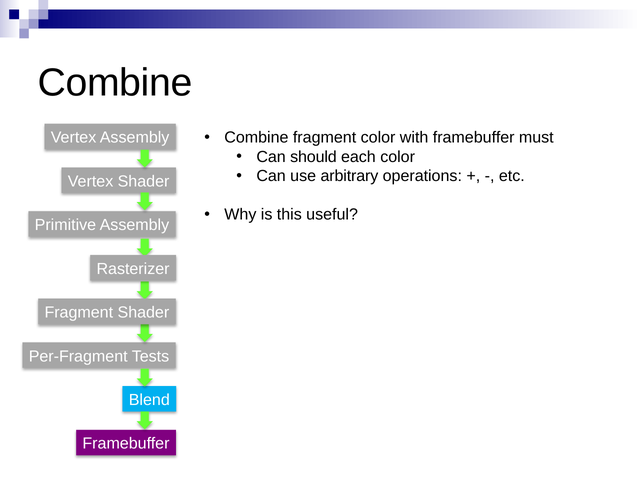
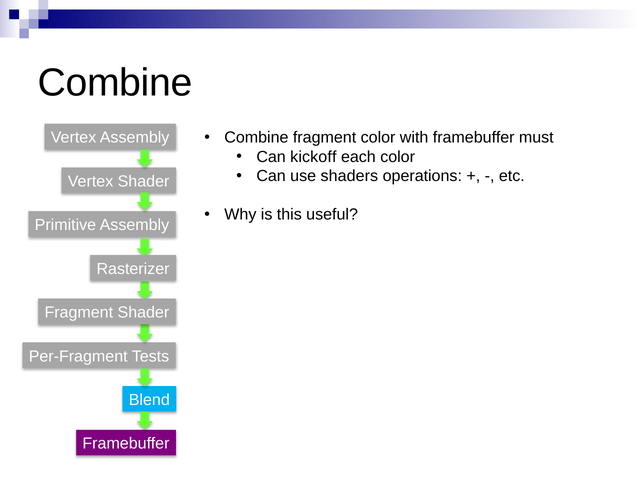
should: should -> kickoff
arbitrary: arbitrary -> shaders
